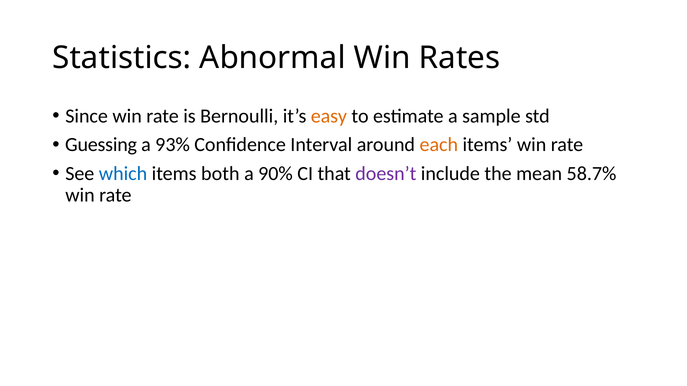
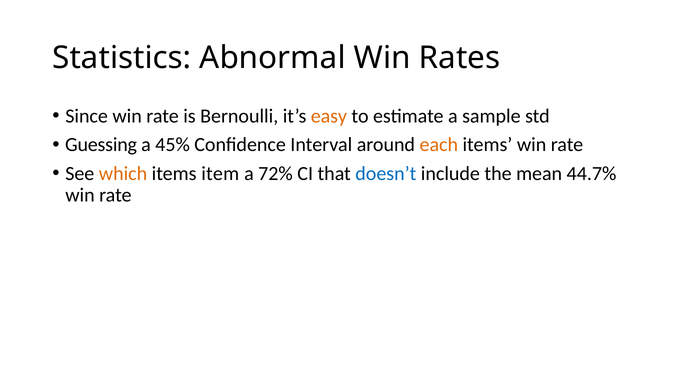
93%: 93% -> 45%
which colour: blue -> orange
both: both -> item
90%: 90% -> 72%
doesn’t colour: purple -> blue
58.7%: 58.7% -> 44.7%
